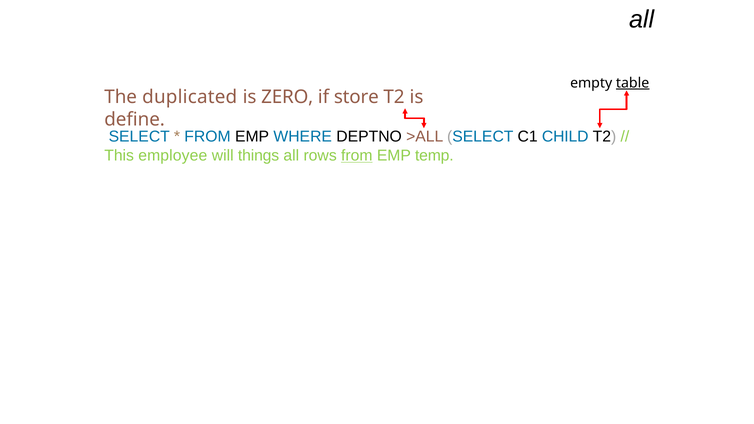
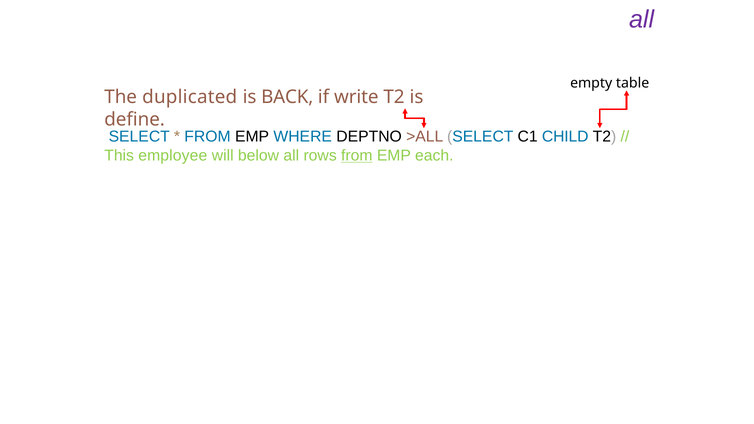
all at (642, 20) colour: black -> purple
table underline: present -> none
ZERO: ZERO -> BACK
store: store -> write
things: things -> below
temp: temp -> each
